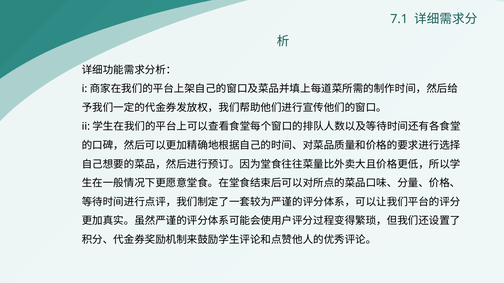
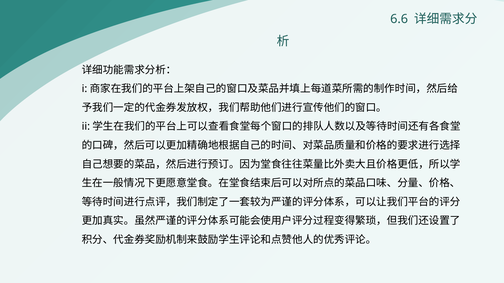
7.1: 7.1 -> 6.6
